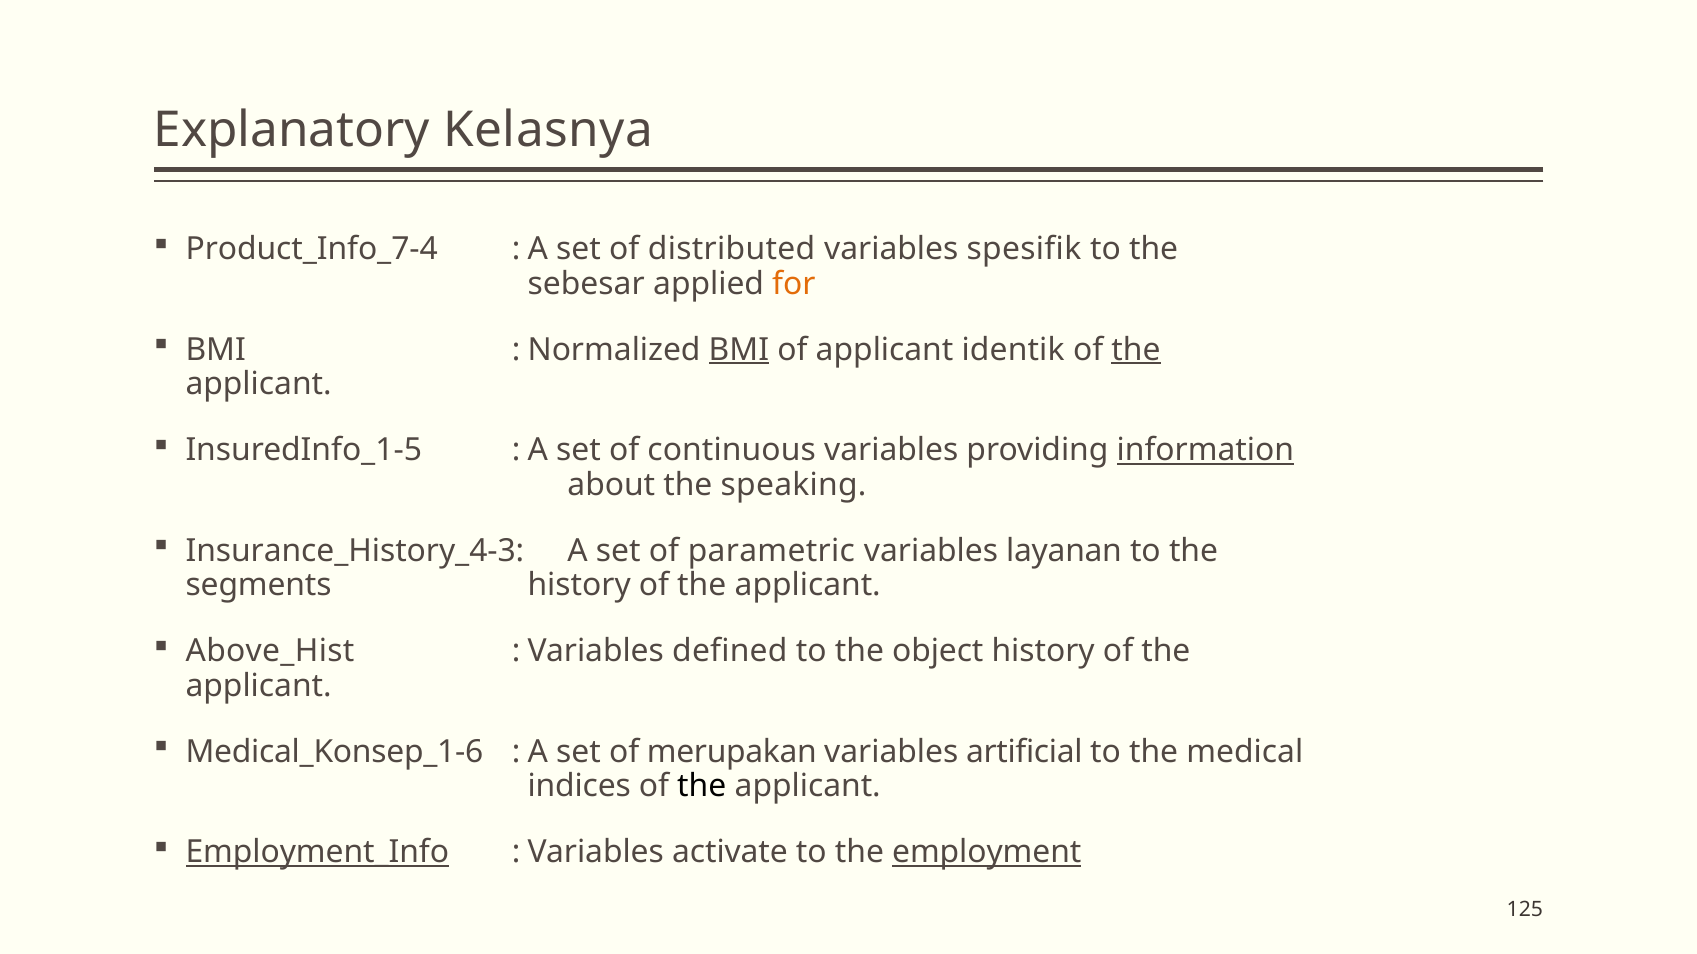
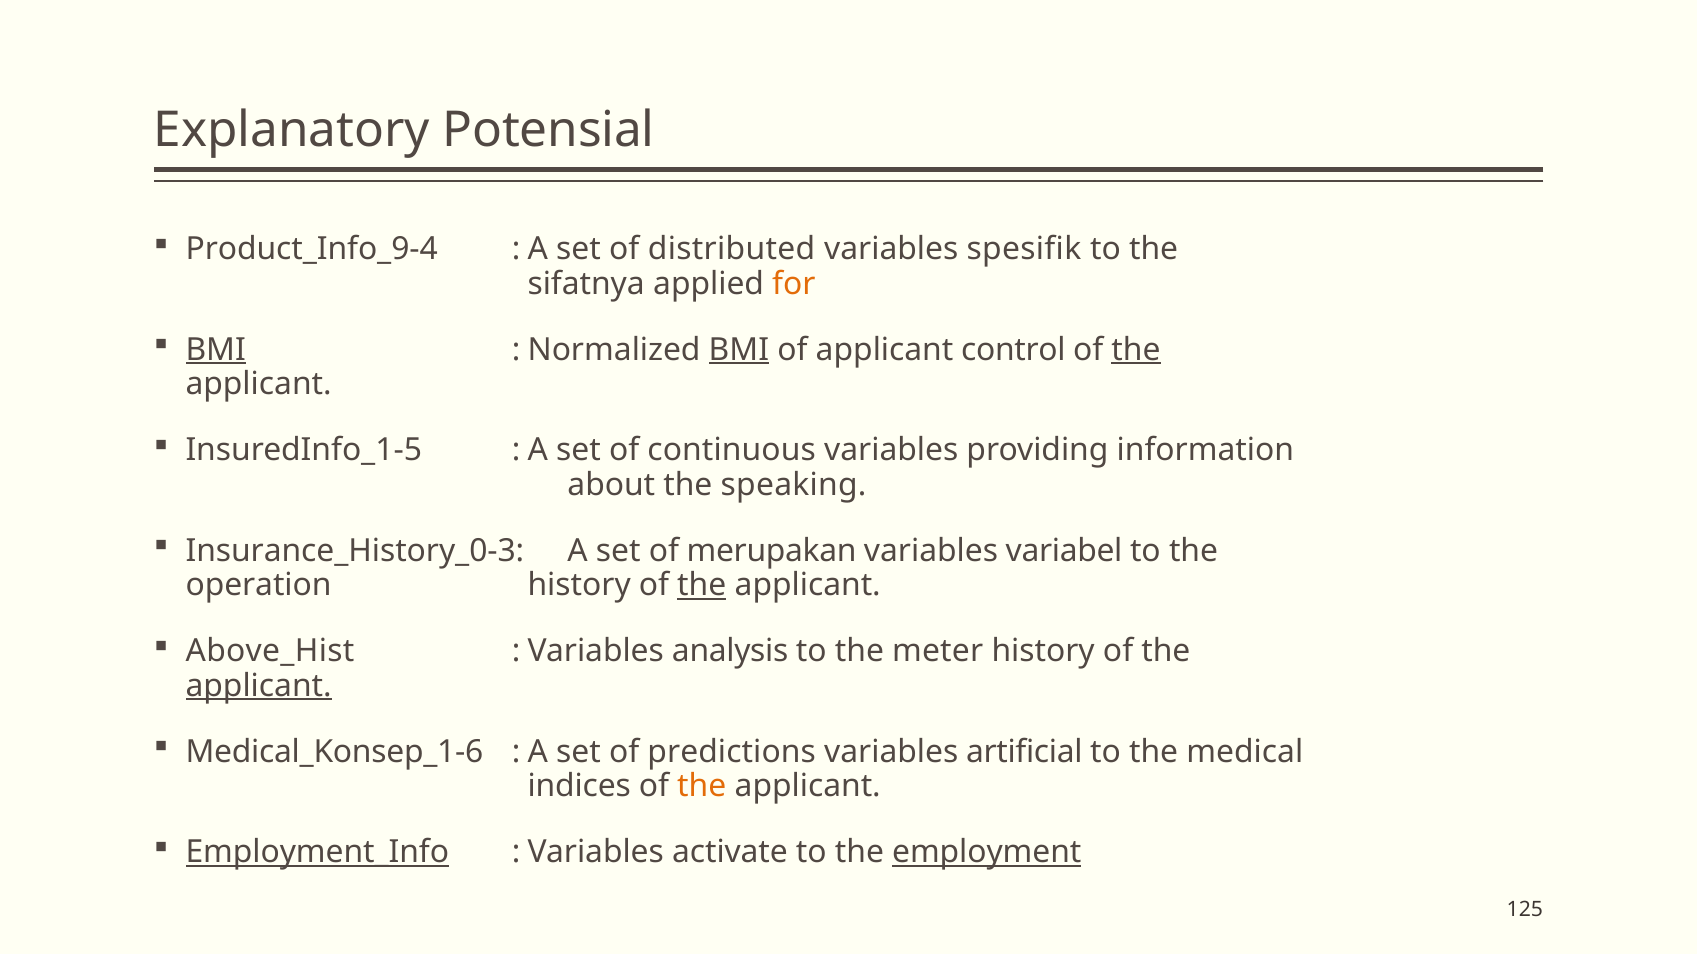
Kelasnya: Kelasnya -> Potensial
Product_Info_7-4: Product_Info_7-4 -> Product_Info_9-4
sebesar: sebesar -> sifatnya
BMI at (216, 350) underline: none -> present
identik: identik -> control
information underline: present -> none
Insurance_History_4-3: Insurance_History_4-3 -> Insurance_History_0-3
parametric: parametric -> merupakan
layanan: layanan -> variabel
segments: segments -> operation
the at (702, 585) underline: none -> present
defined: defined -> analysis
object: object -> meter
applicant at (259, 686) underline: none -> present
merupakan: merupakan -> predictions
the at (702, 787) colour: black -> orange
